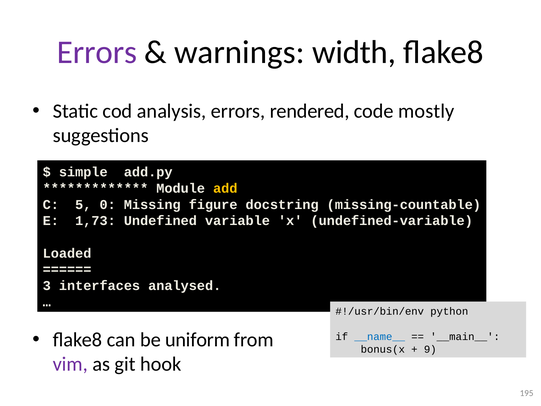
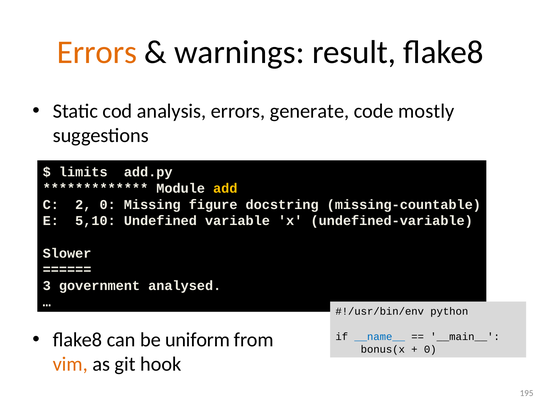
Errors at (97, 52) colour: purple -> orange
width: width -> result
rendered: rendered -> generate
simple: simple -> limits
5: 5 -> 2
1,73: 1,73 -> 5,10
Loaded: Loaded -> Slower
interfaces: interfaces -> government
9 at (430, 349): 9 -> 0
vim colour: purple -> orange
